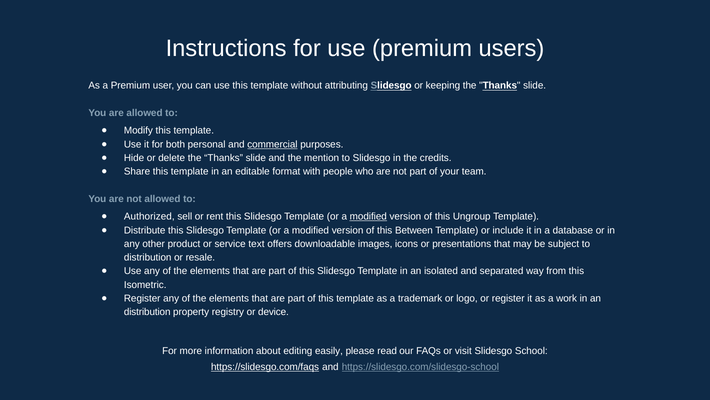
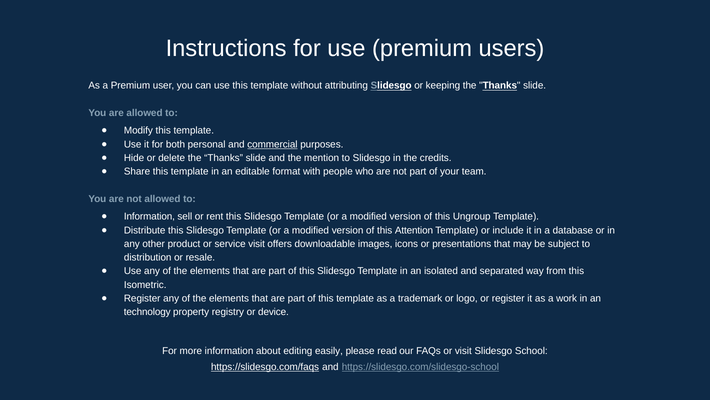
Authorized at (149, 216): Authorized -> Information
modified at (368, 216) underline: present -> none
Between: Between -> Attention
service text: text -> visit
distribution at (147, 312): distribution -> technology
